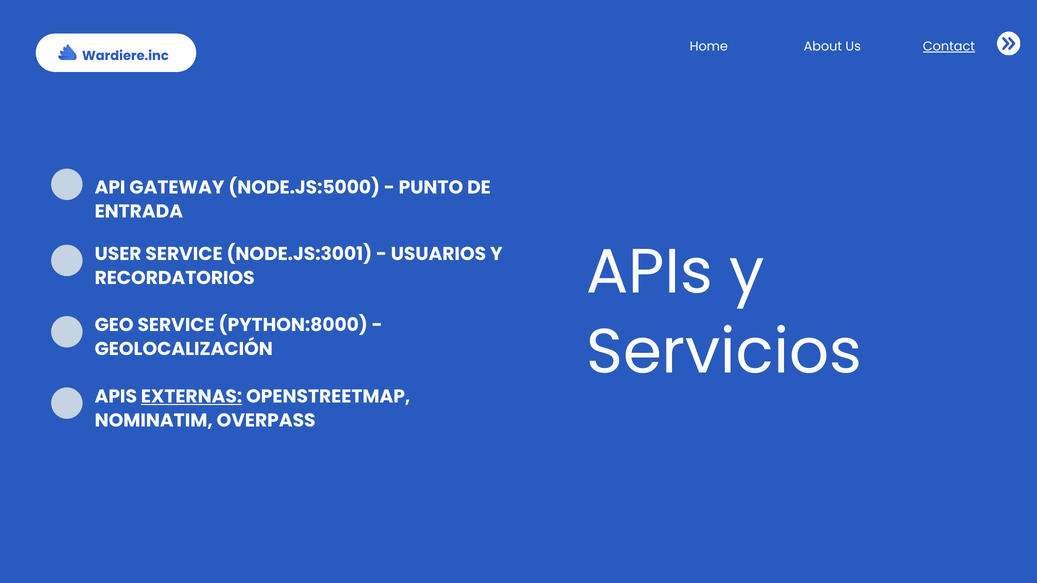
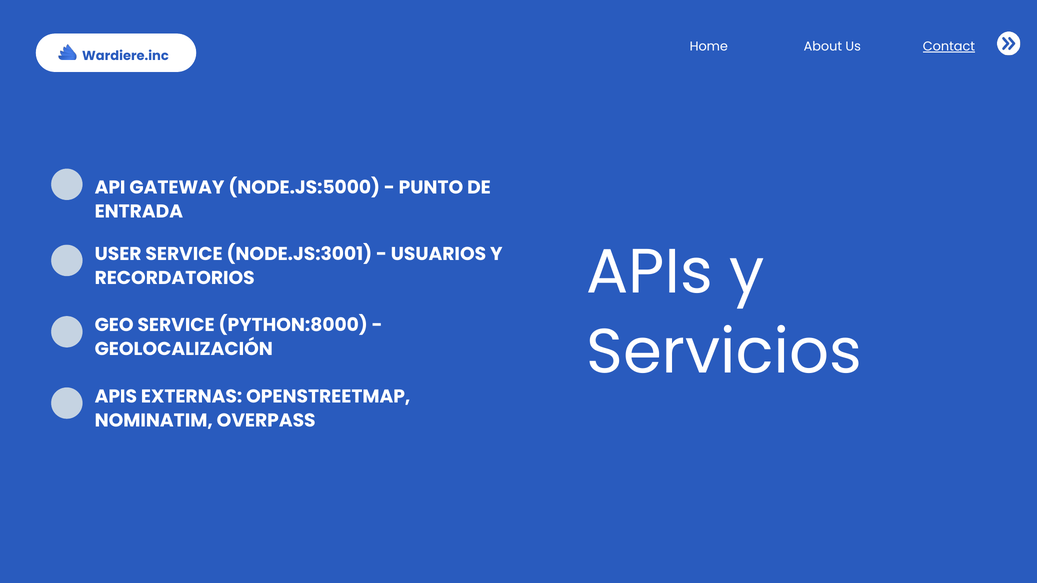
EXTERNAS underline: present -> none
